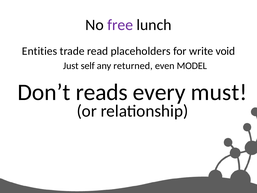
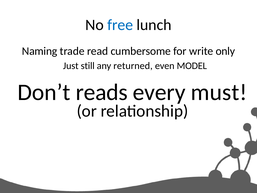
free colour: purple -> blue
Entities: Entities -> Naming
placeholders: placeholders -> cumbersome
void: void -> only
self: self -> still
